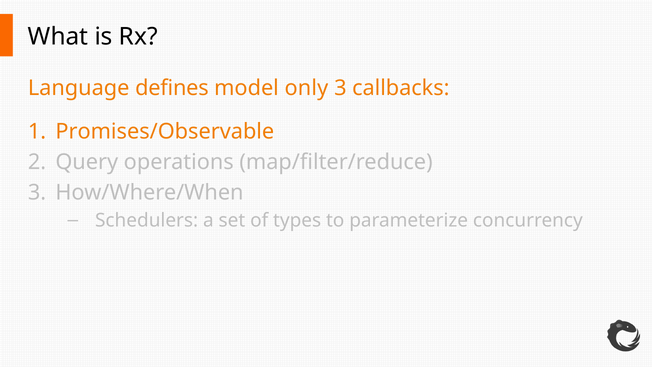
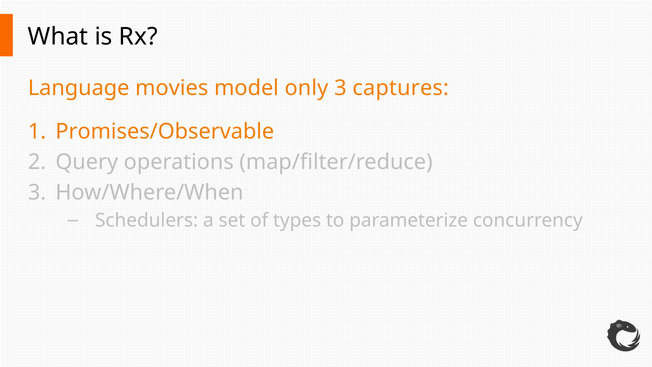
defines: defines -> movies
callbacks: callbacks -> captures
